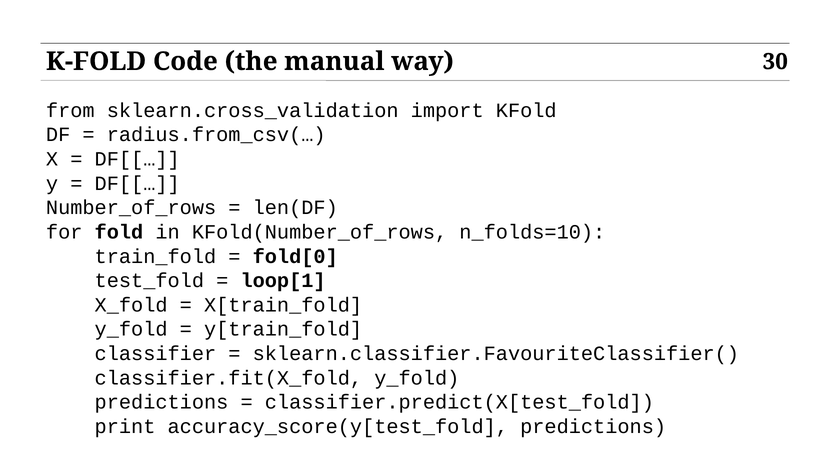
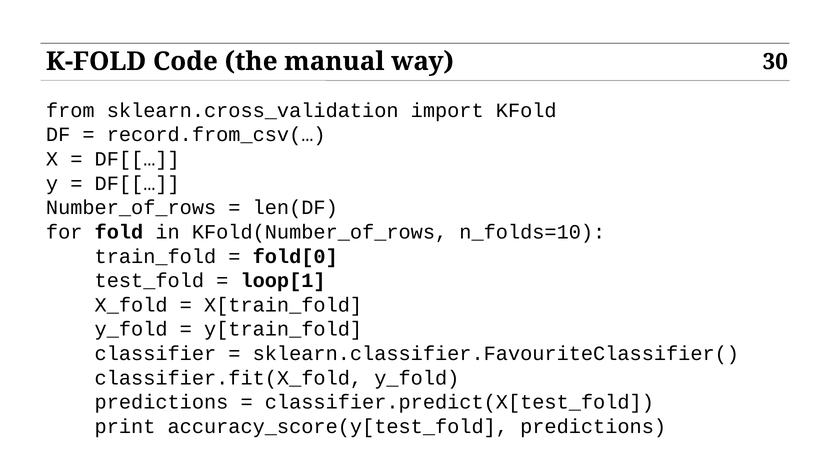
radius.from_csv(…: radius.from_csv(… -> record.from_csv(…
